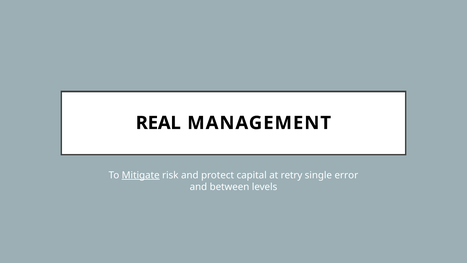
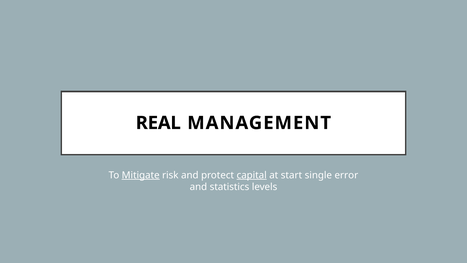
capital underline: none -> present
retry: retry -> start
between: between -> statistics
